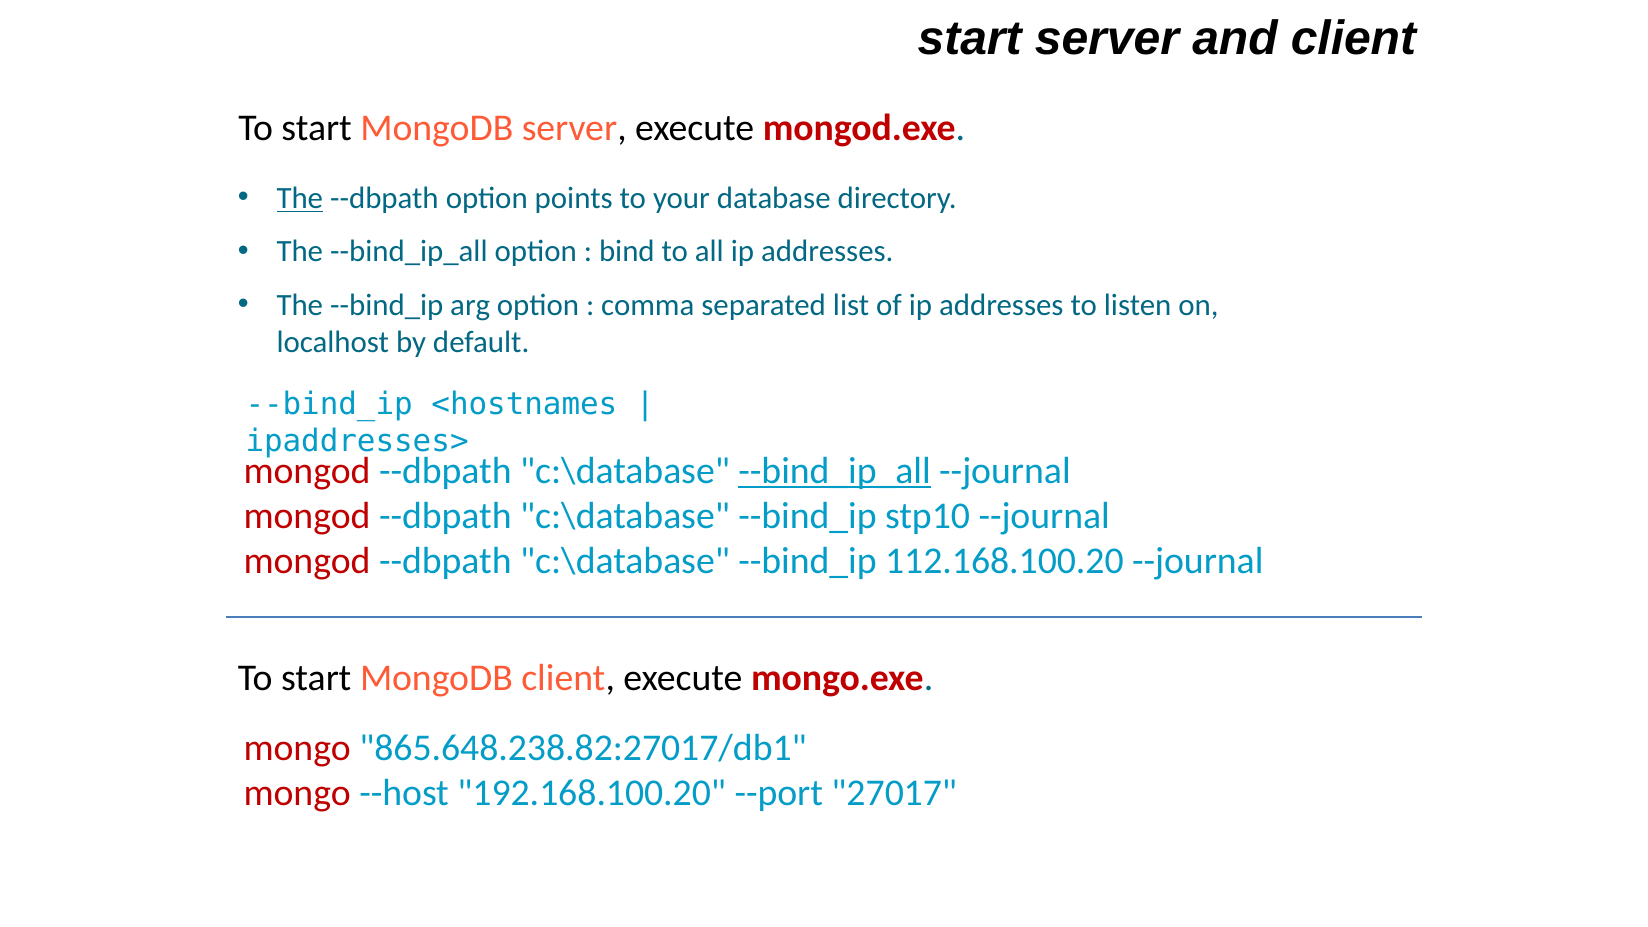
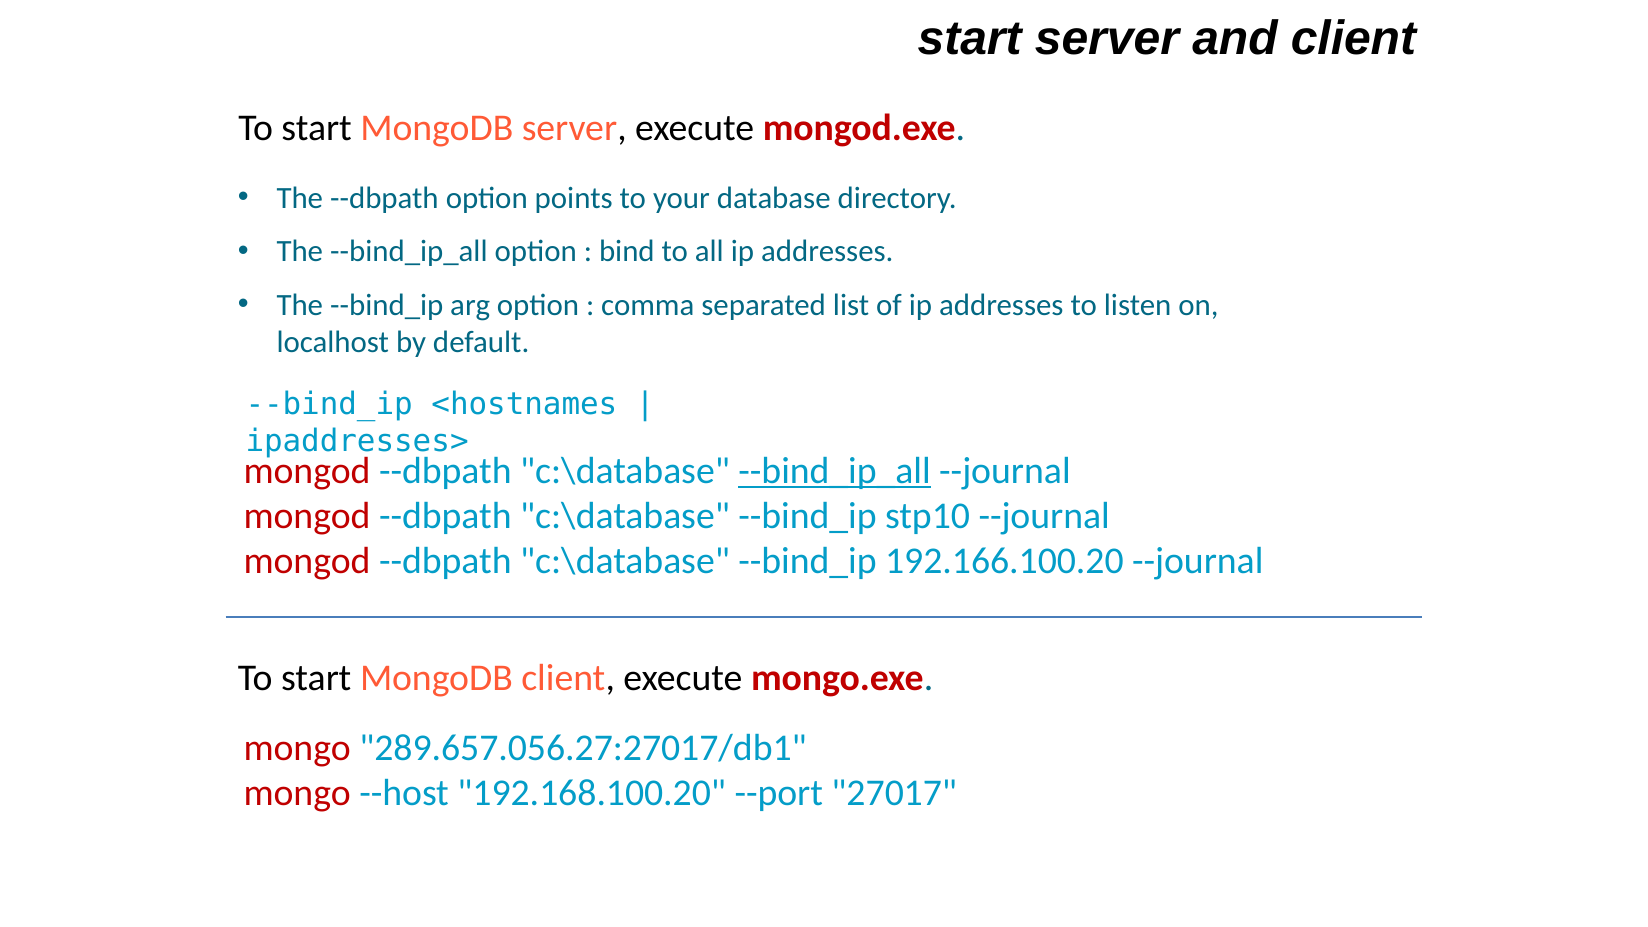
The at (300, 198) underline: present -> none
112.168.100.20: 112.168.100.20 -> 192.166.100.20
865.648.238.82:27017/db1: 865.648.238.82:27017/db1 -> 289.657.056.27:27017/db1
